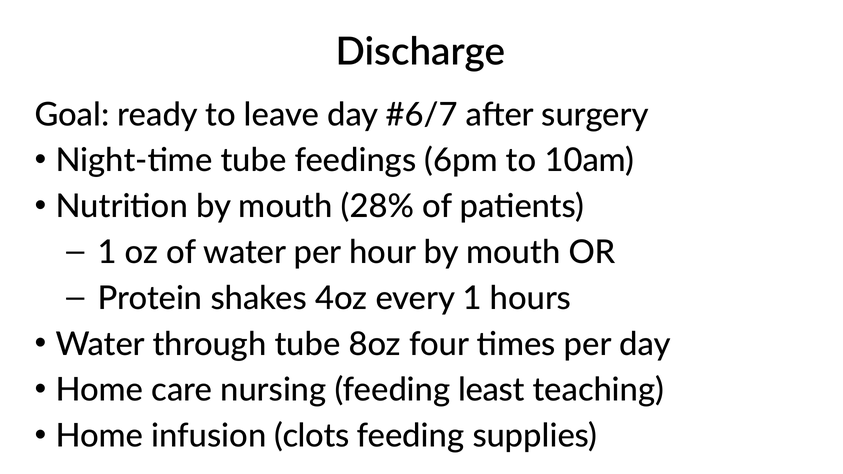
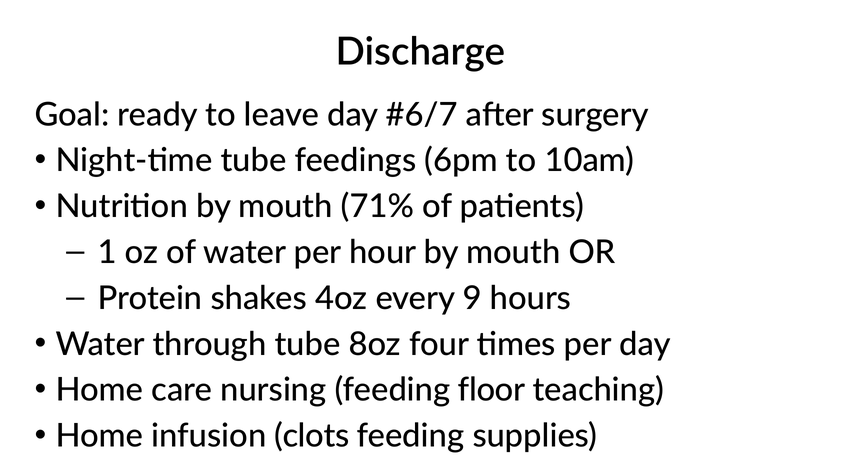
28%: 28% -> 71%
every 1: 1 -> 9
least: least -> floor
